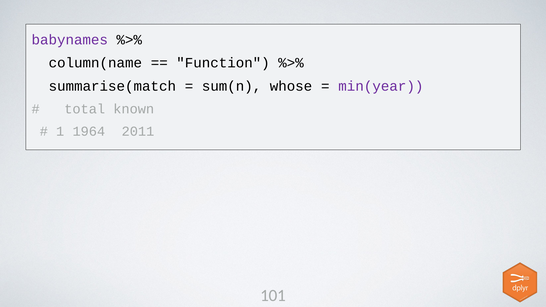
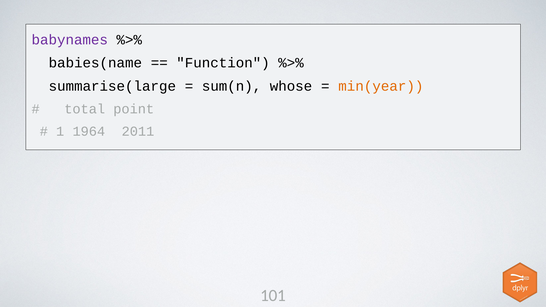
column(name: column(name -> babies(name
summarise(match: summarise(match -> summarise(large
min(year colour: purple -> orange
known: known -> point
